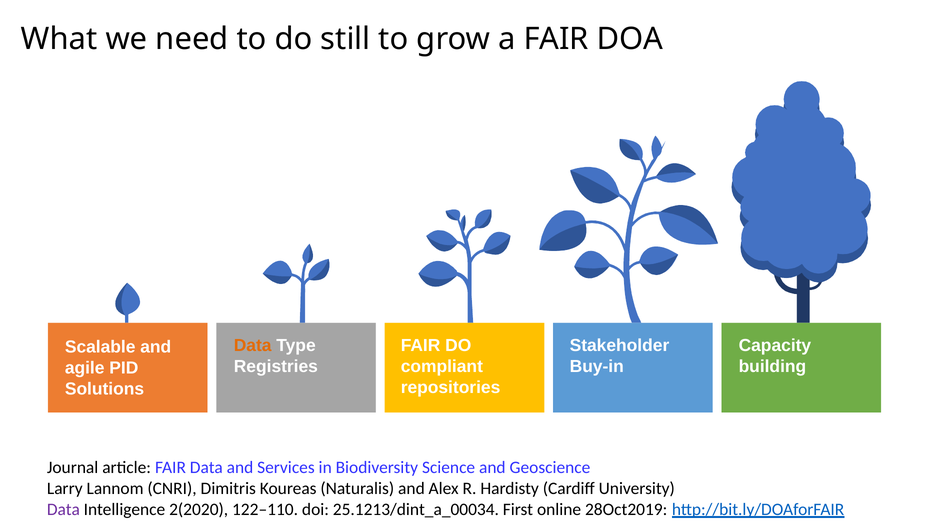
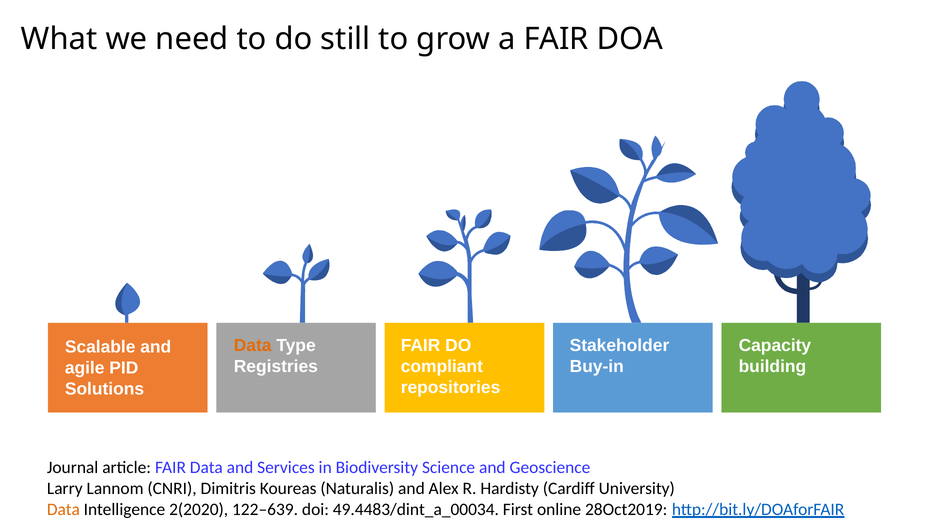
Data at (63, 509) colour: purple -> orange
122–110: 122–110 -> 122–639
25.1213/dint_a_00034: 25.1213/dint_a_00034 -> 49.4483/dint_a_00034
